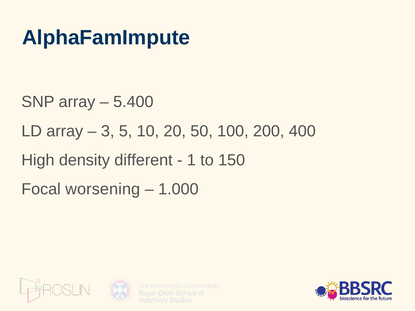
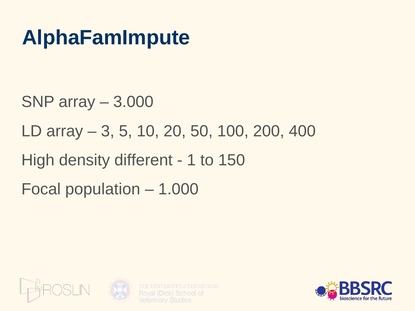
5.400: 5.400 -> 3.000
worsening: worsening -> population
